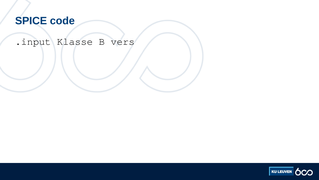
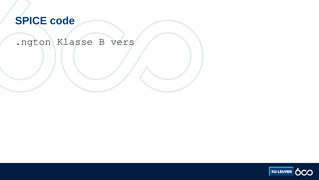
.input: .input -> .ngton
